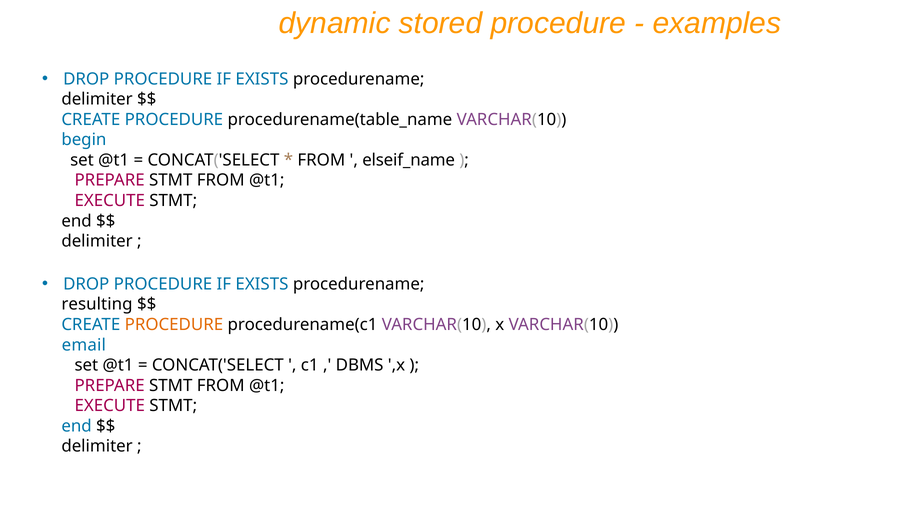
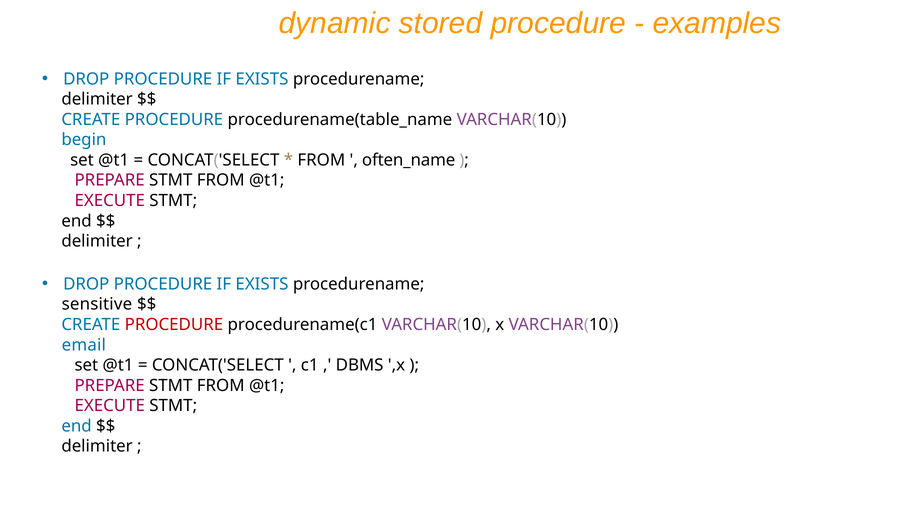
elseif_name: elseif_name -> often_name
resulting: resulting -> sensitive
PROCEDURE at (174, 325) colour: orange -> red
